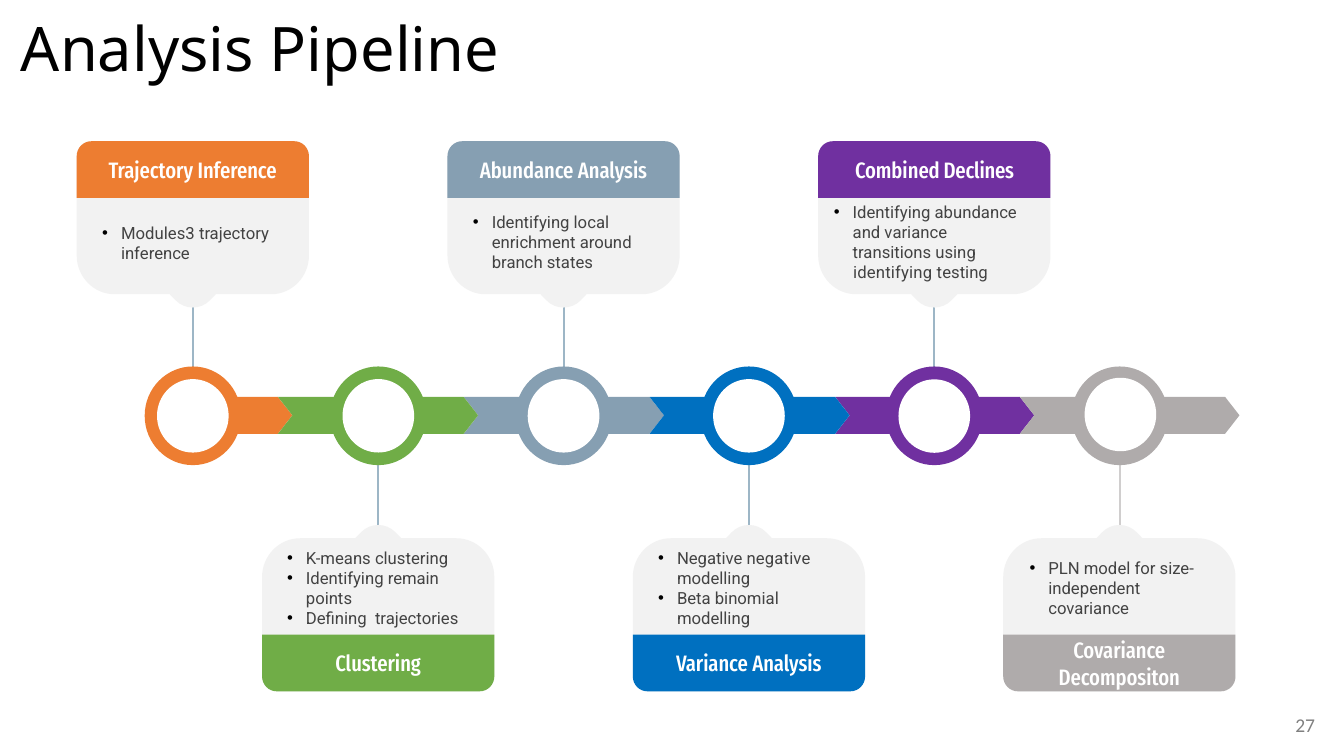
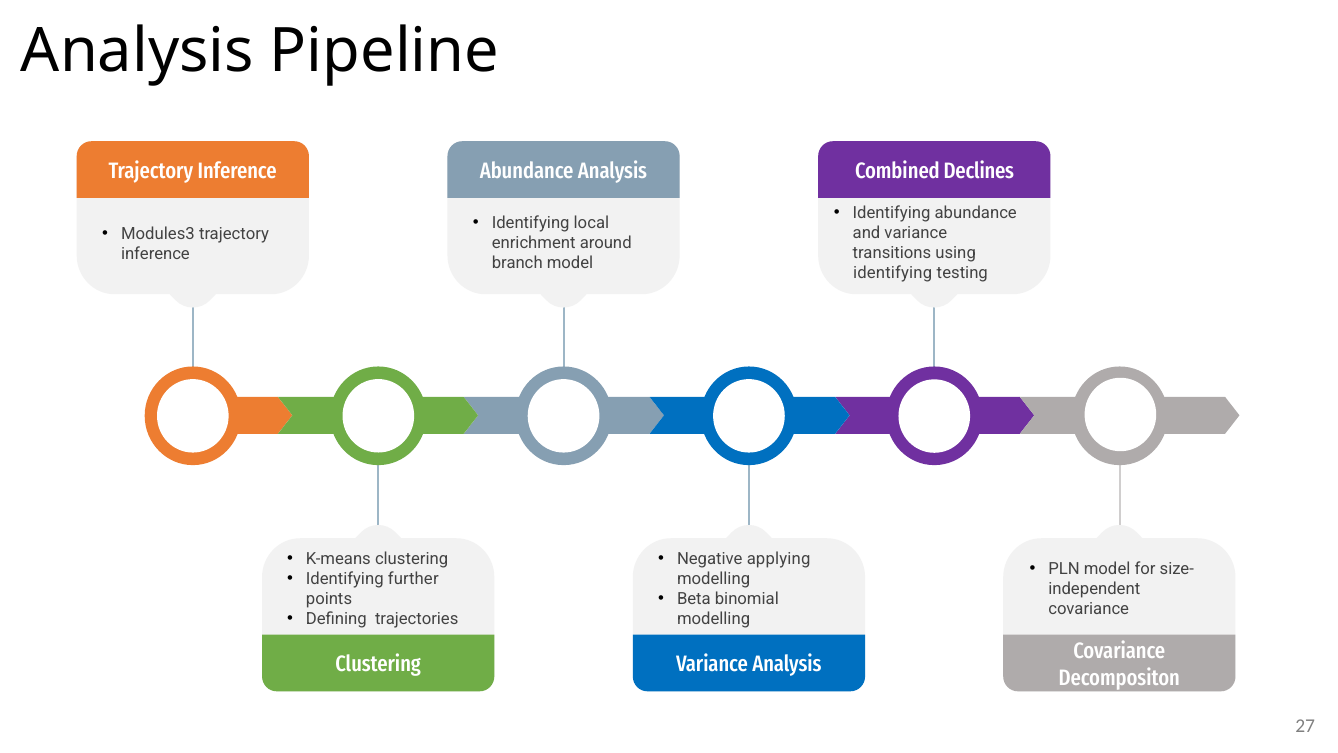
branch states: states -> model
Negative negative: negative -> applying
remain: remain -> further
